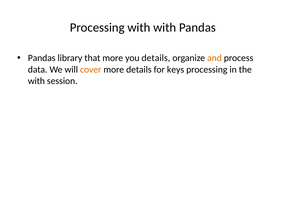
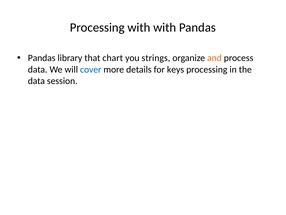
that more: more -> chart
you details: details -> strings
cover colour: orange -> blue
with at (36, 81): with -> data
